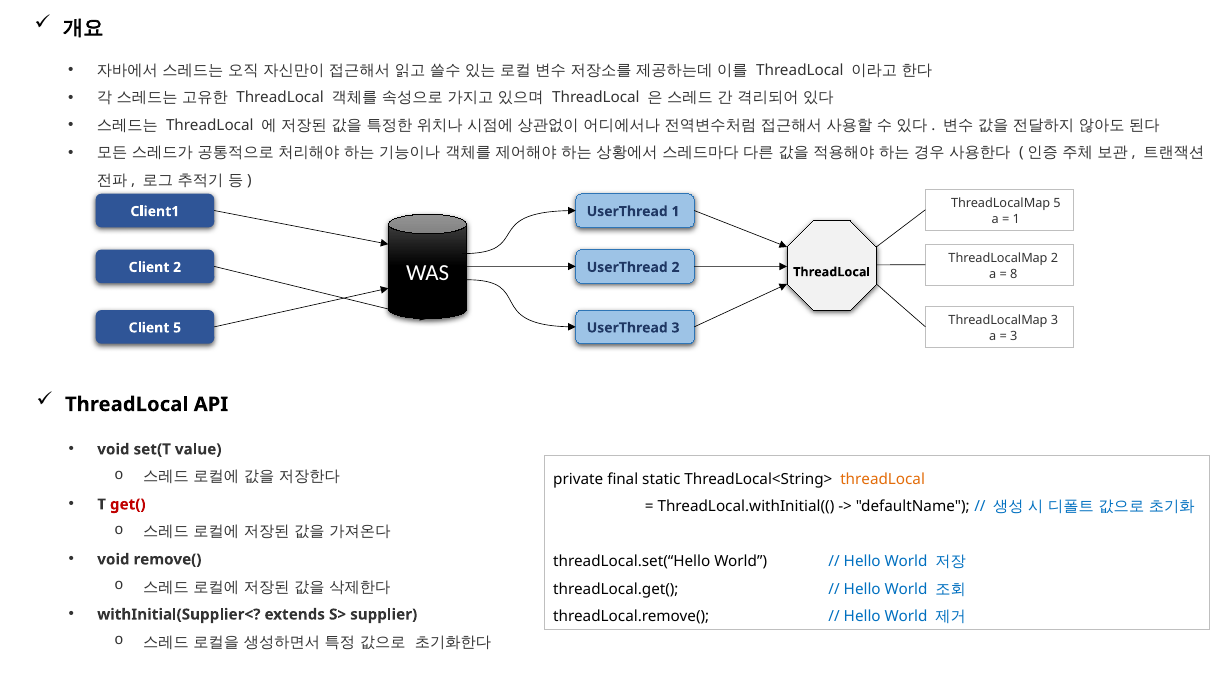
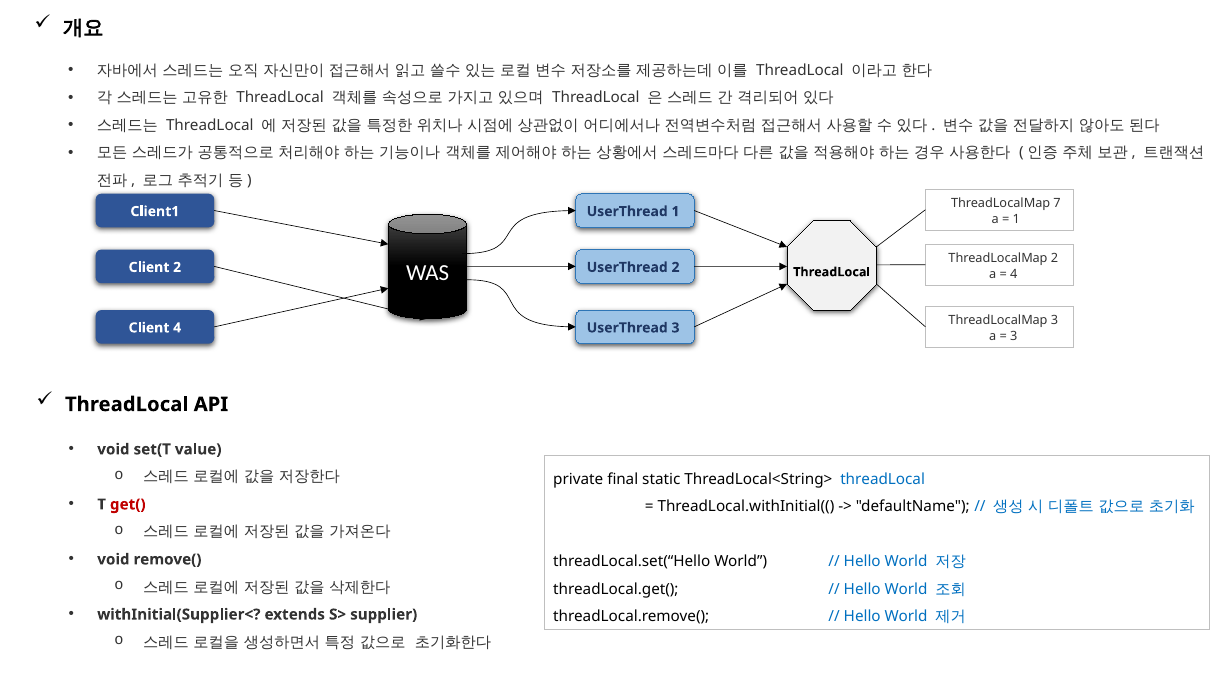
ThreadLocalMap 5: 5 -> 7
8 at (1014, 274): 8 -> 4
Client 5: 5 -> 4
threadLocal at (883, 479) colour: orange -> blue
